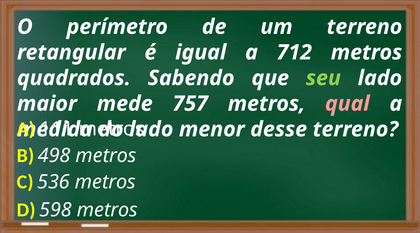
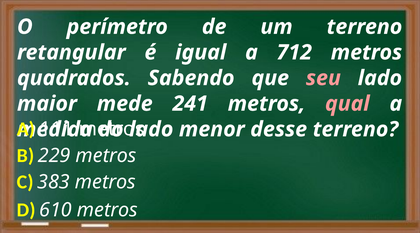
seu colour: light green -> pink
757: 757 -> 241
498: 498 -> 229
536: 536 -> 383
598: 598 -> 610
